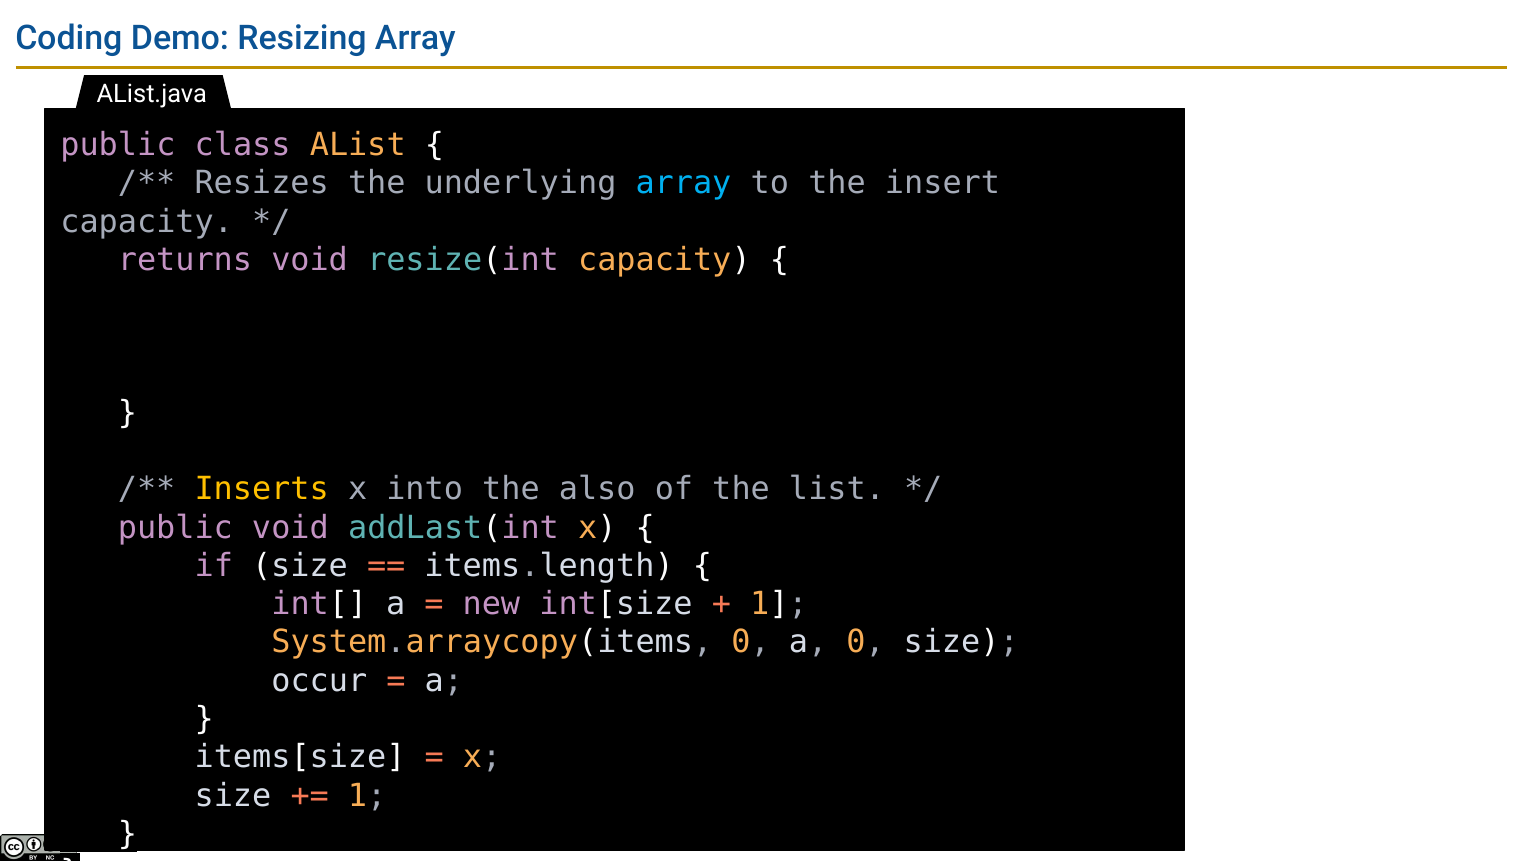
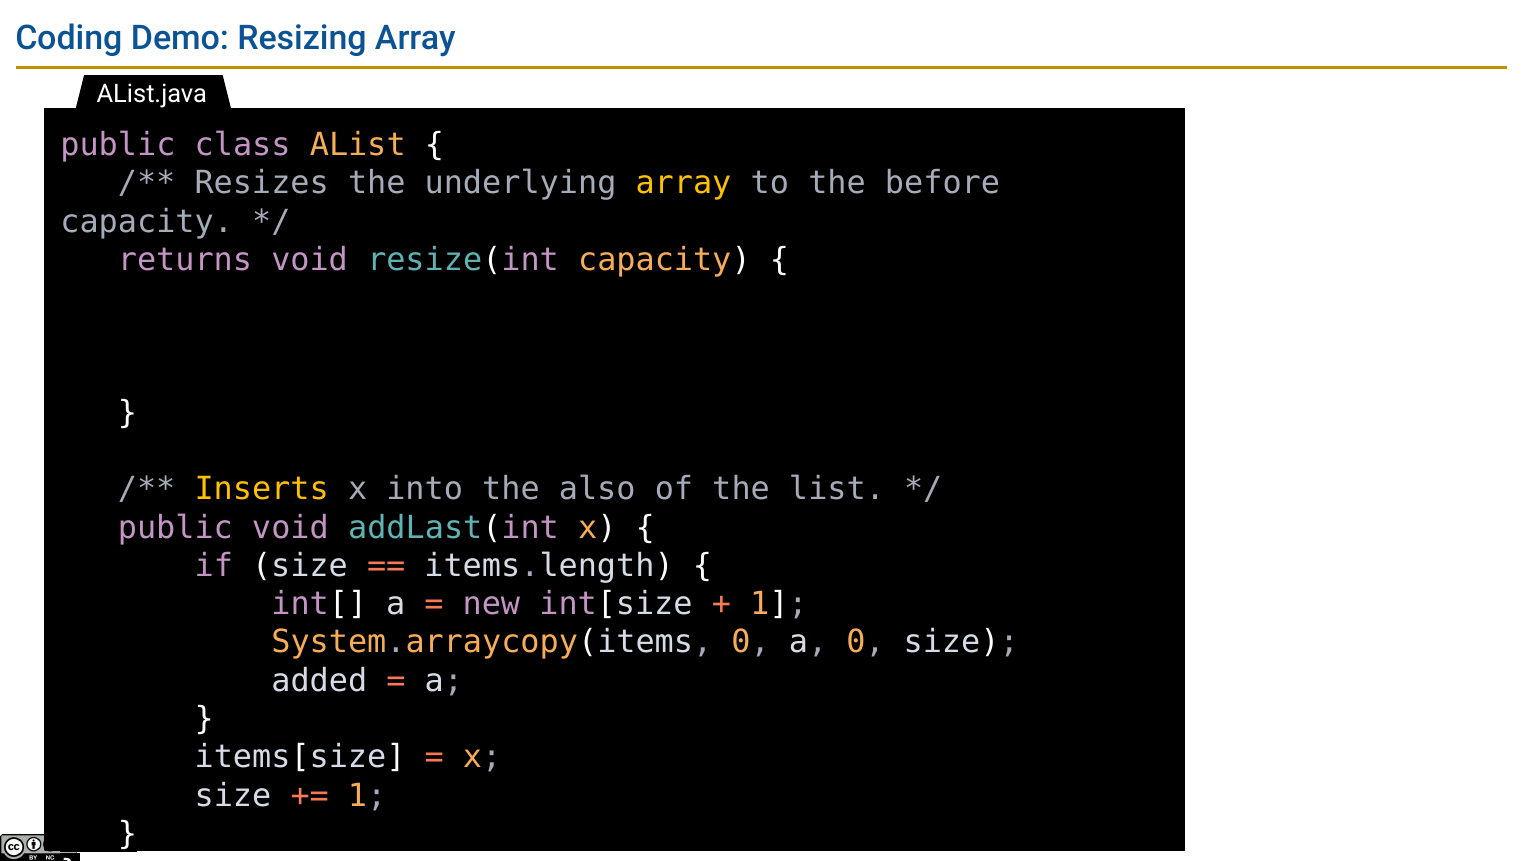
array at (683, 183) colour: light blue -> yellow
insert: insert -> before
occur: occur -> added
